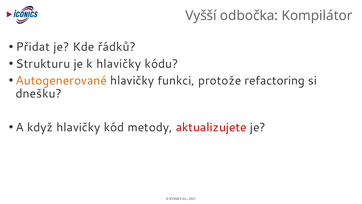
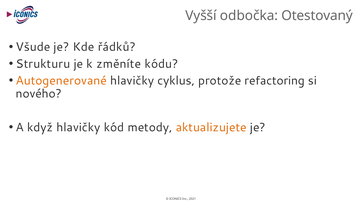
Kompilátor: Kompilátor -> Otestovaný
Přidat: Přidat -> Všude
k hlavičky: hlavičky -> změníte
funkci: funkci -> cyklus
dnešku: dnešku -> nového
aktualizujete colour: red -> orange
